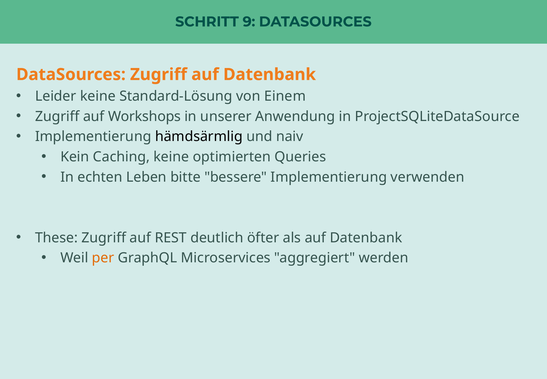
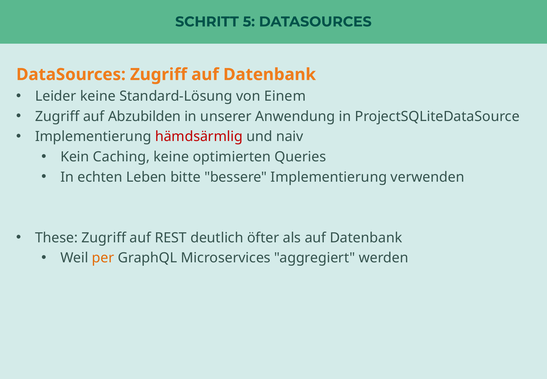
9: 9 -> 5
Workshops: Workshops -> Abzubilden
hämdsärmlig colour: black -> red
